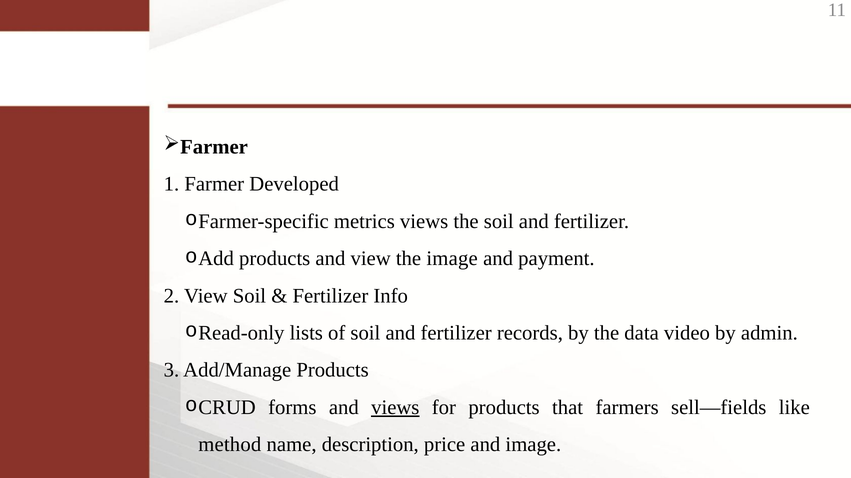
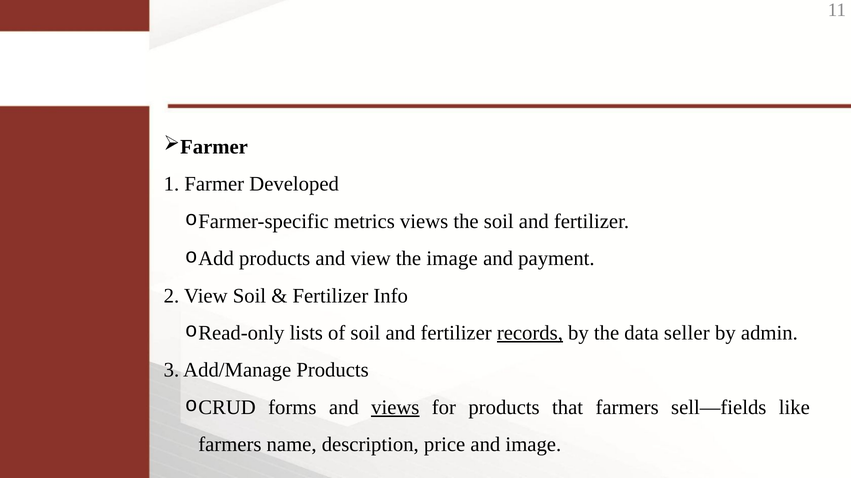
records underline: none -> present
video: video -> seller
method at (230, 445): method -> farmers
